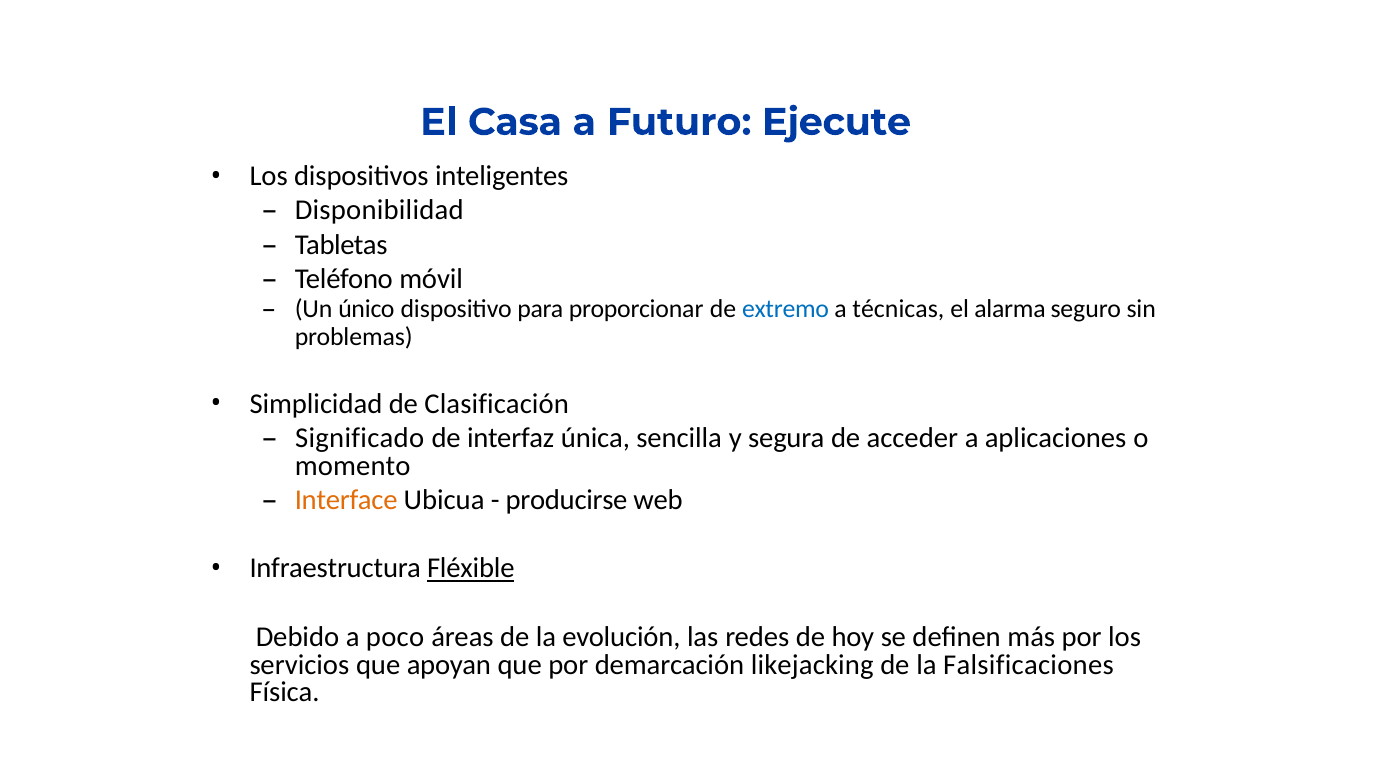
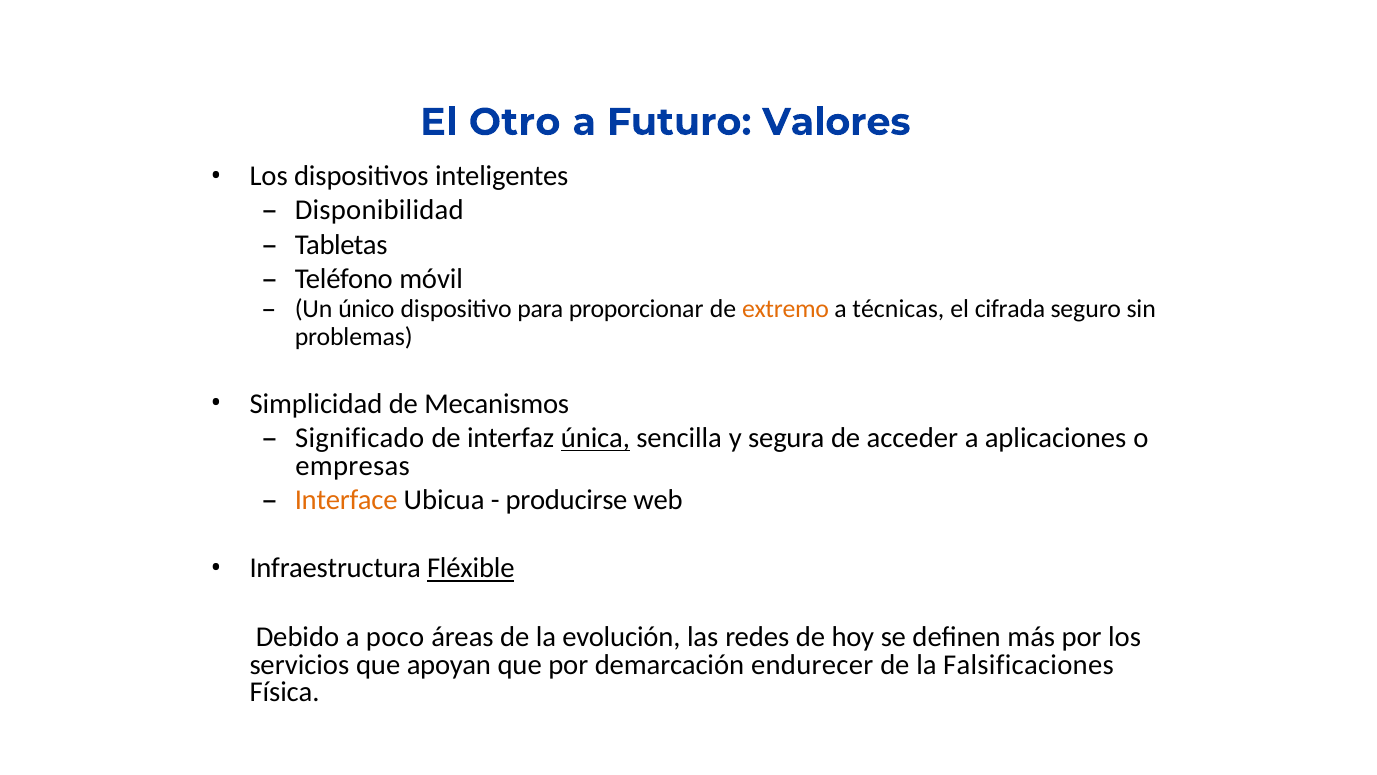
Casa: Casa -> Otro
Ejecute: Ejecute -> Valores
extremo colour: blue -> orange
alarma: alarma -> cifrada
Clasificación: Clasificación -> Mecanismos
única underline: none -> present
momento: momento -> empresas
likejacking: likejacking -> endurecer
